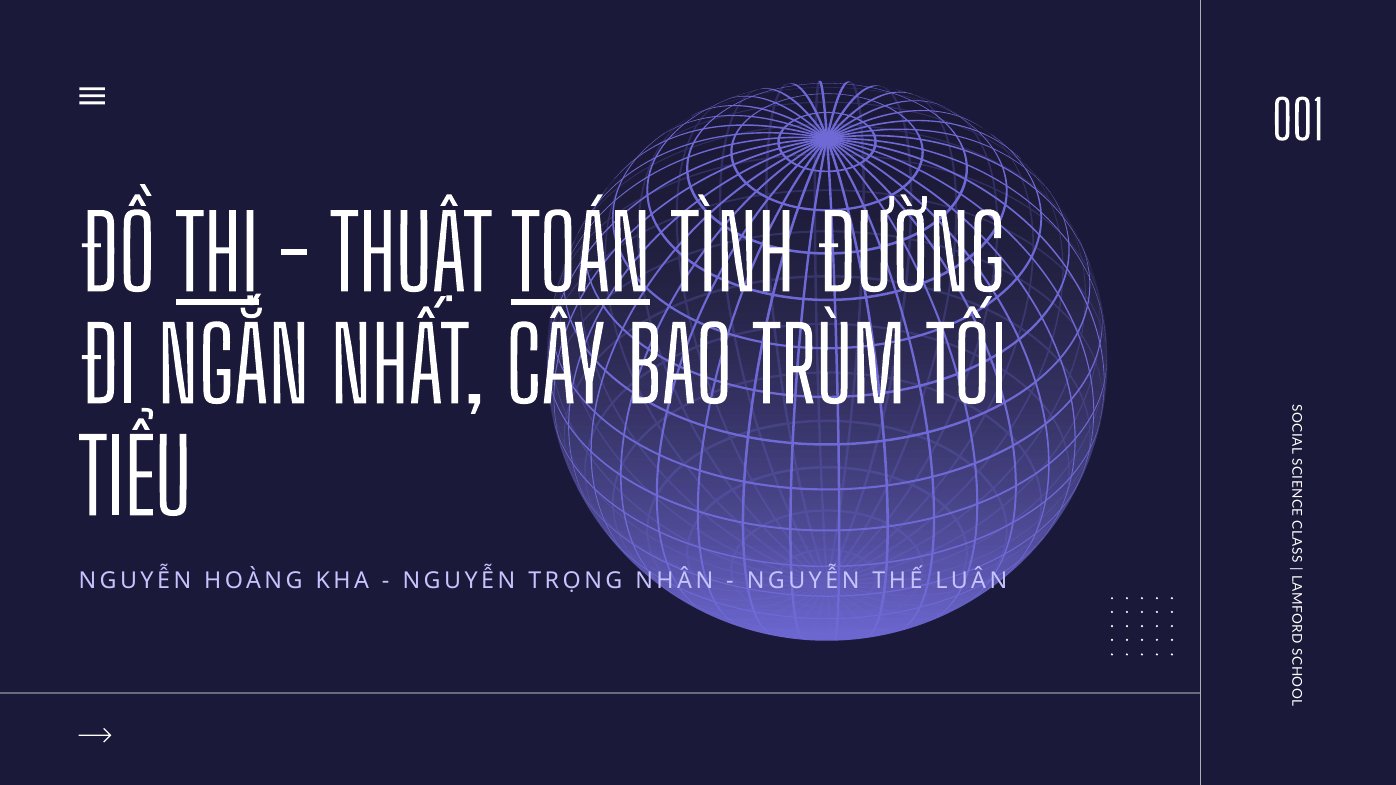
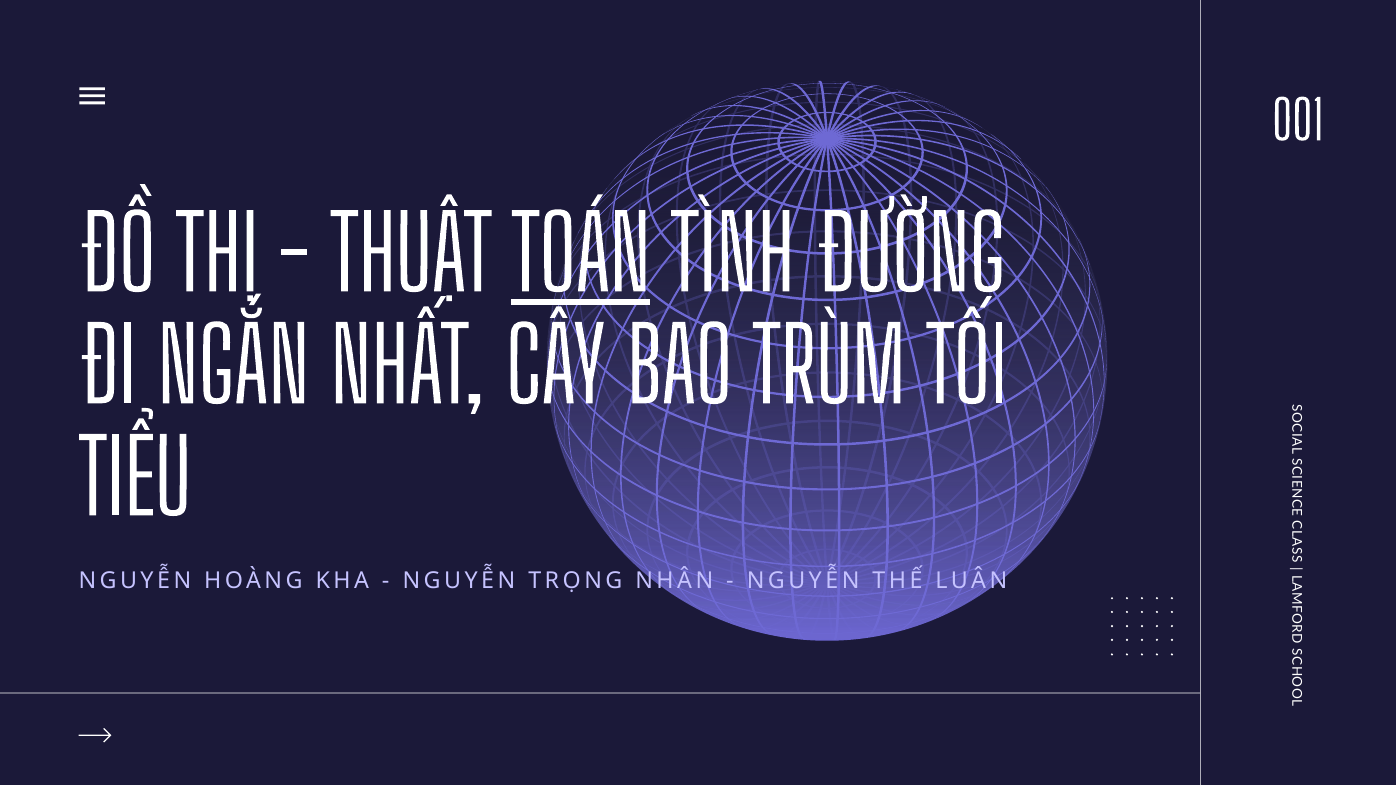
THỊ underline: present -> none
